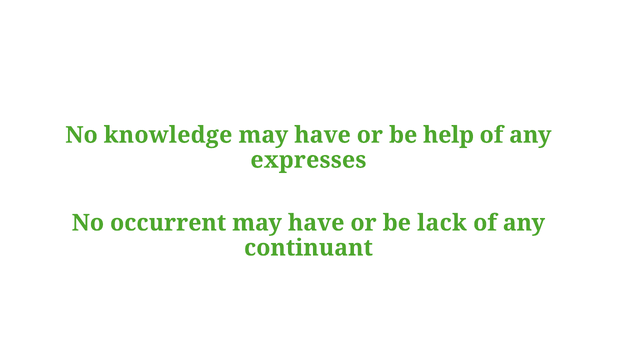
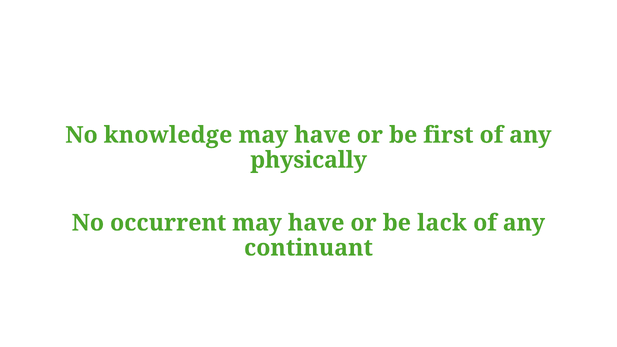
help: help -> first
expresses: expresses -> physically
